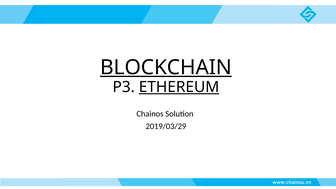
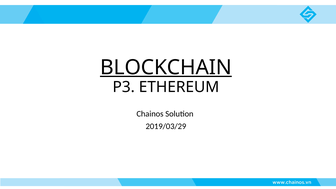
ETHEREUM underline: present -> none
